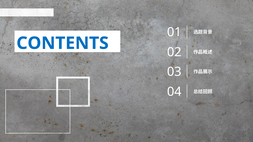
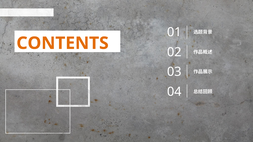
CONTENTS colour: blue -> orange
